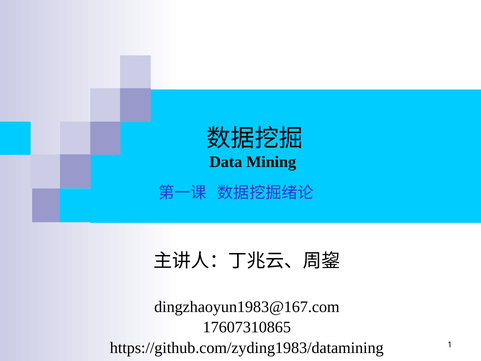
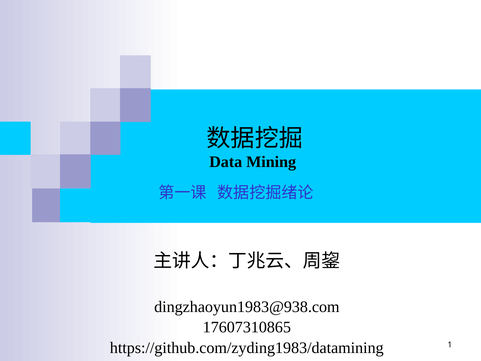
dingzhaoyun1983@167.com: dingzhaoyun1983@167.com -> dingzhaoyun1983@938.com
